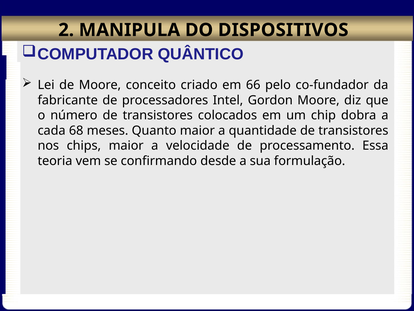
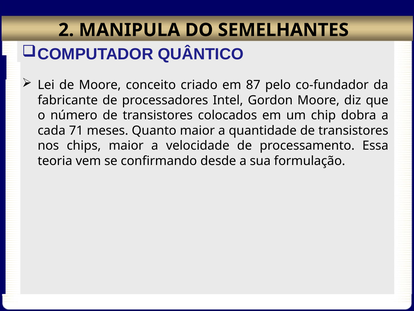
DISPOSITIVOS: DISPOSITIVOS -> SEMELHANTES
66: 66 -> 87
68: 68 -> 71
